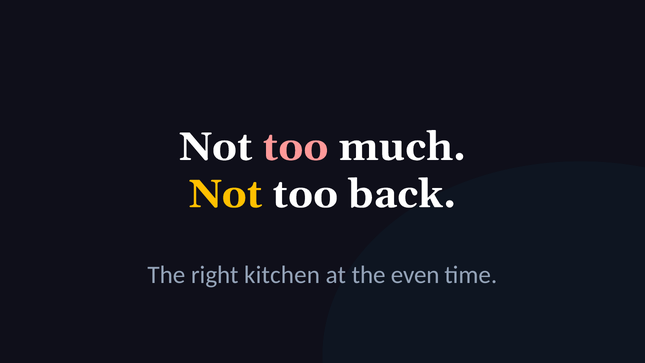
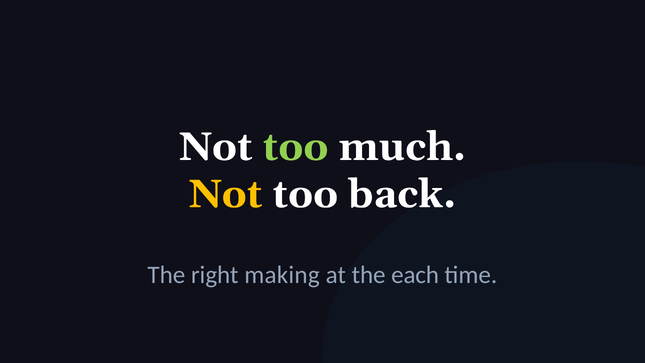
too at (296, 147) colour: pink -> light green
kitchen: kitchen -> making
even: even -> each
